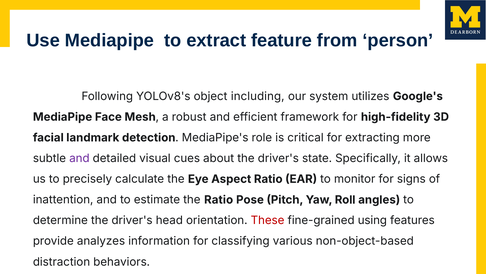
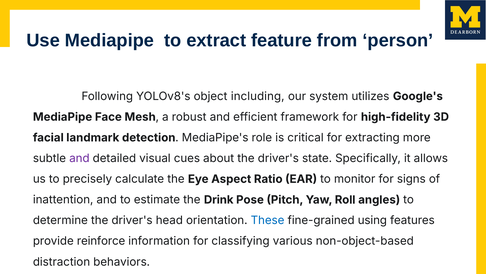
the Ratio: Ratio -> Drink
These colour: red -> blue
analyzes: analyzes -> reinforce
